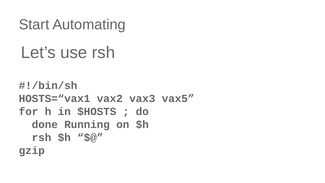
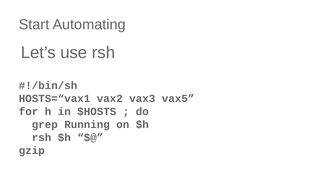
done: done -> grep
